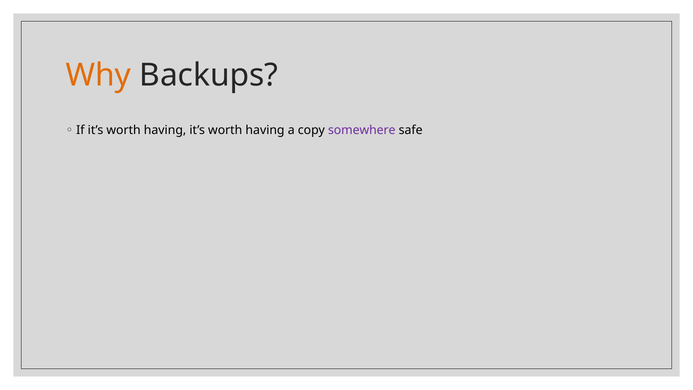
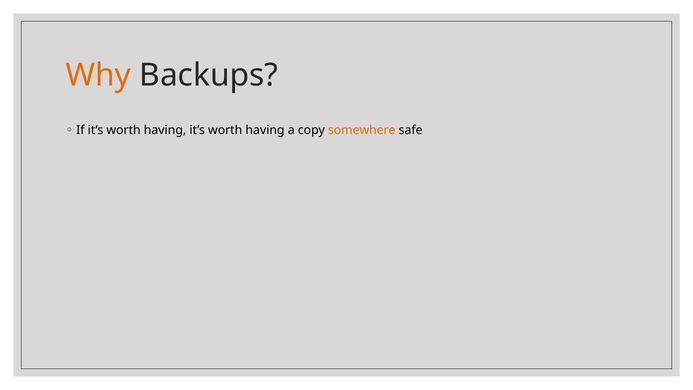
somewhere colour: purple -> orange
